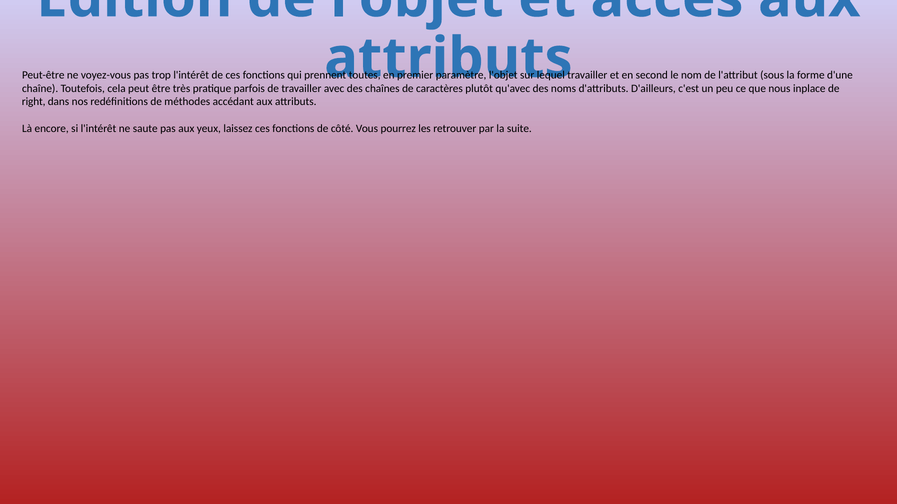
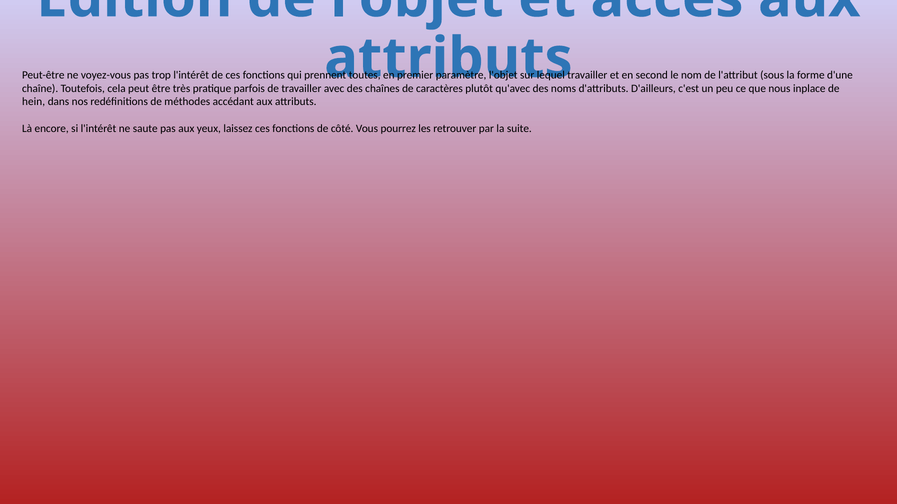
right: right -> hein
